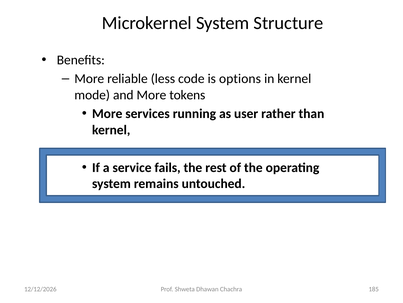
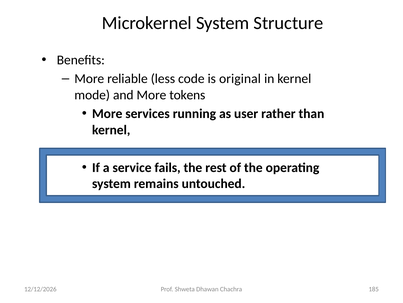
options: options -> original
